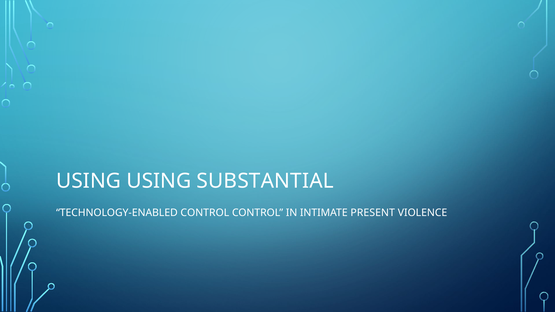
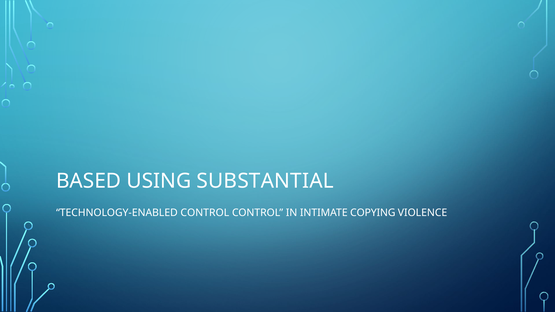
USING at (89, 181): USING -> BASED
PRESENT: PRESENT -> COPYING
